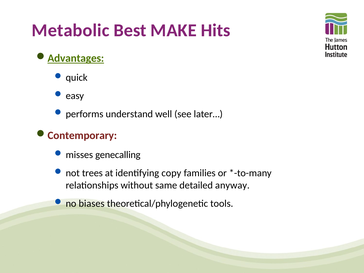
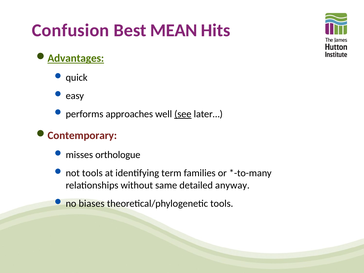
Metabolic: Metabolic -> Confusion
MAKE: MAKE -> MEAN
understand: understand -> approaches
see underline: none -> present
genecalling: genecalling -> orthologue
trees at (92, 173): trees -> tools
copy: copy -> term
